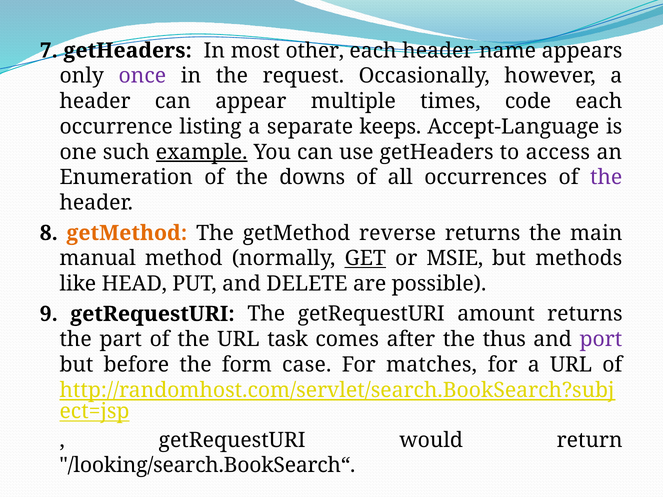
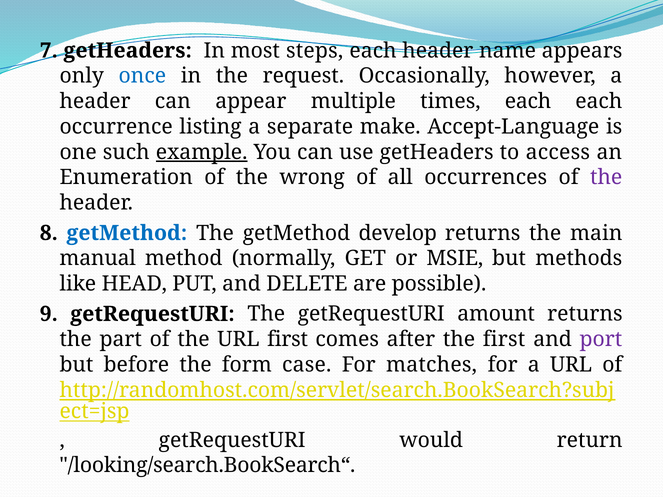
other: other -> steps
once colour: purple -> blue
times code: code -> each
keeps: keeps -> make
downs: downs -> wrong
getMethod at (127, 233) colour: orange -> blue
reverse: reverse -> develop
GET underline: present -> none
URL task: task -> first
the thus: thus -> first
